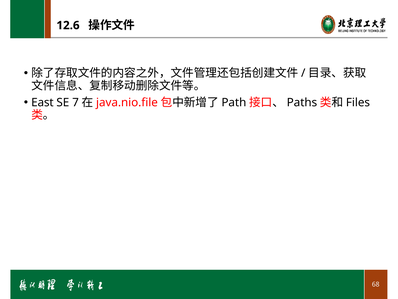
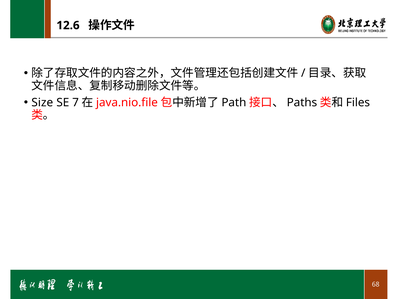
East: East -> Size
